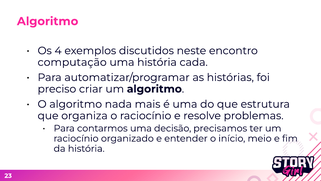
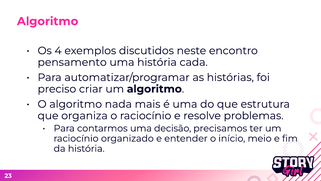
computação: computação -> pensamento
